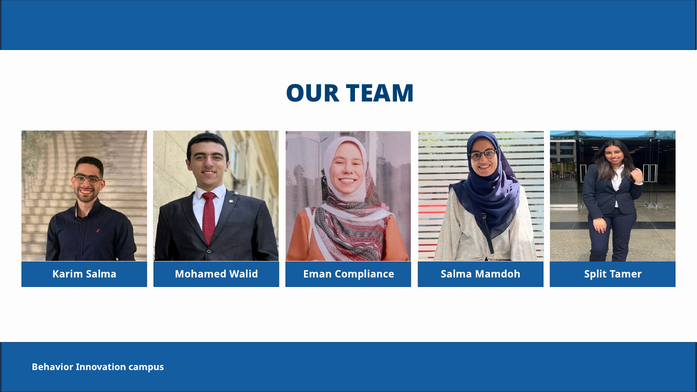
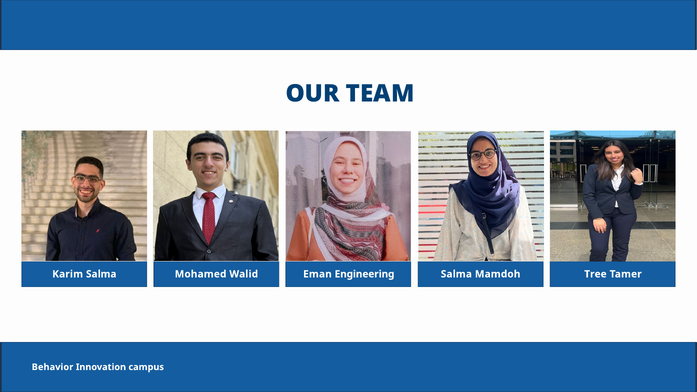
Compliance: Compliance -> Engineering
Split: Split -> Tree
